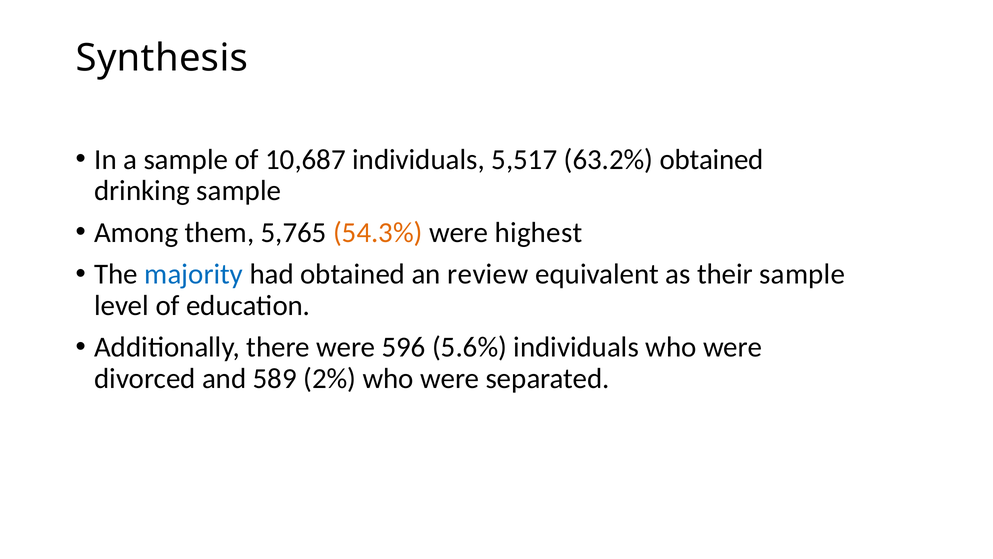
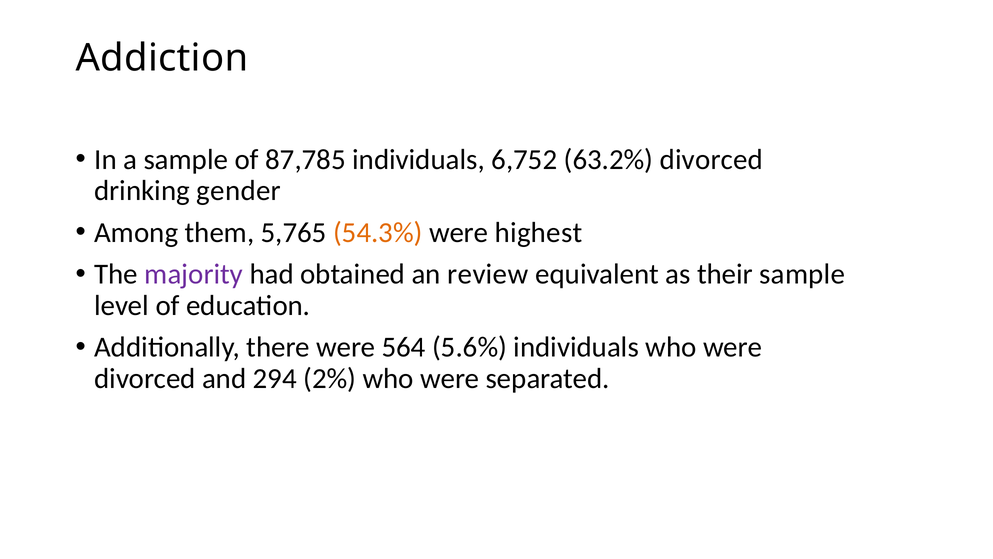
Synthesis: Synthesis -> Addiction
10,687: 10,687 -> 87,785
5,517: 5,517 -> 6,752
63.2% obtained: obtained -> divorced
drinking sample: sample -> gender
majority colour: blue -> purple
596: 596 -> 564
589: 589 -> 294
